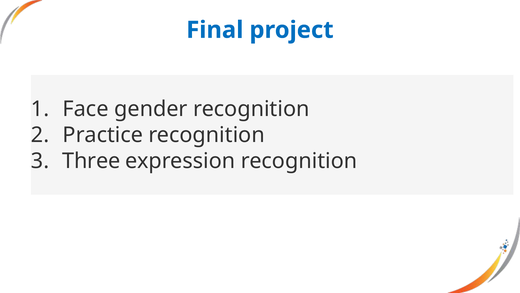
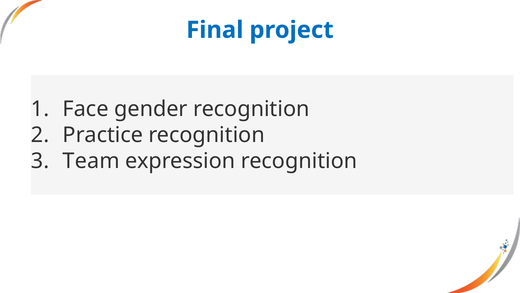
Three: Three -> Team
